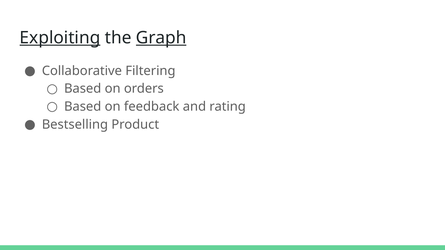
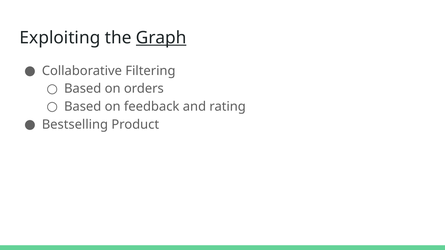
Exploiting underline: present -> none
